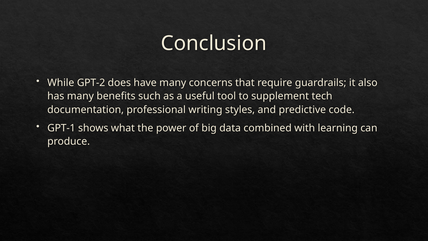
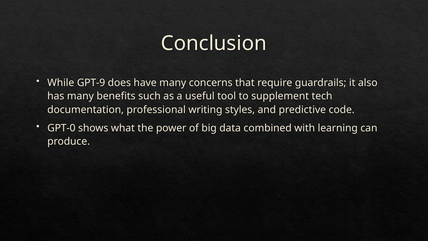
GPT-2: GPT-2 -> GPT-9
GPT-1: GPT-1 -> GPT-0
